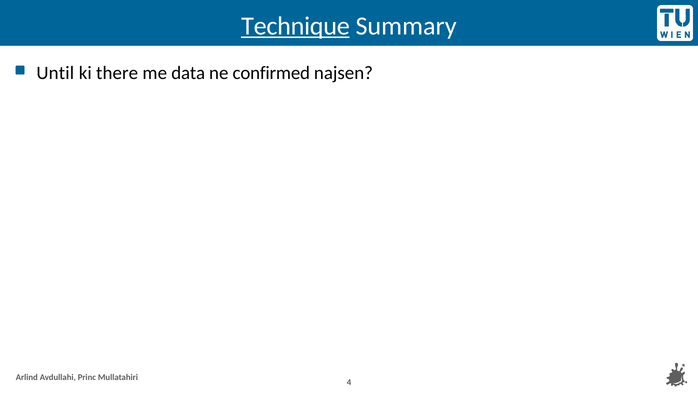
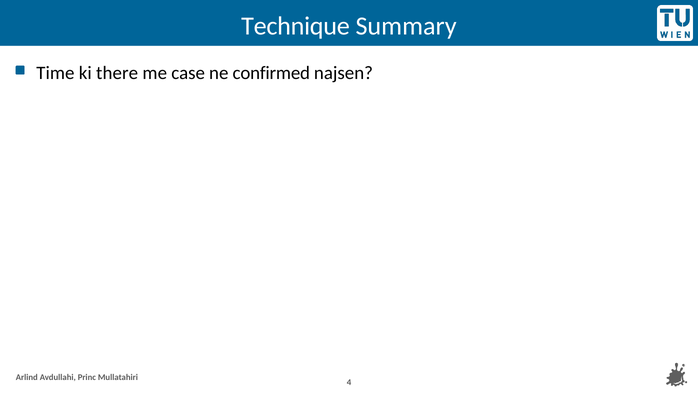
Technique underline: present -> none
Until: Until -> Time
data: data -> case
